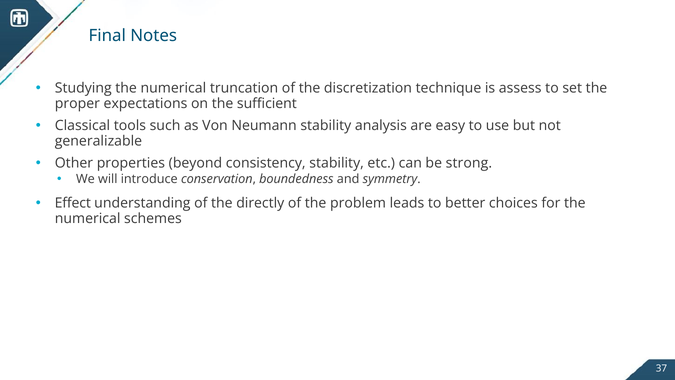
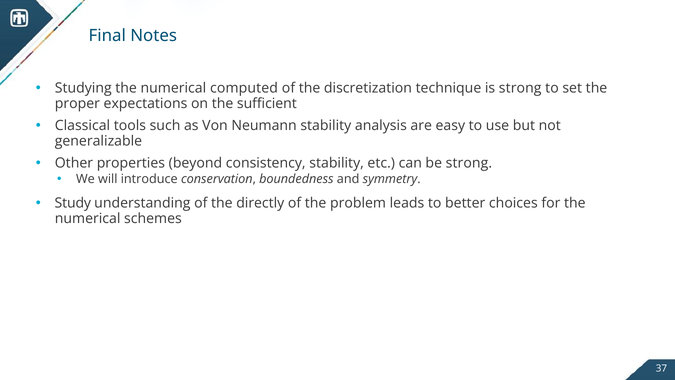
truncation: truncation -> computed
is assess: assess -> strong
Effect: Effect -> Study
